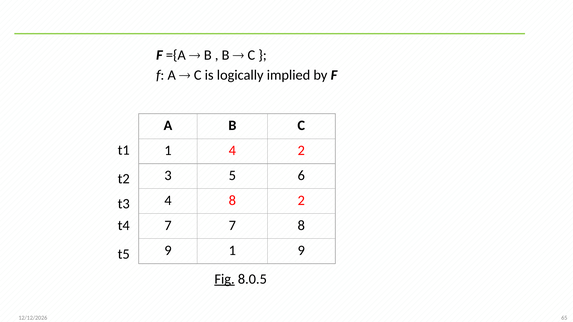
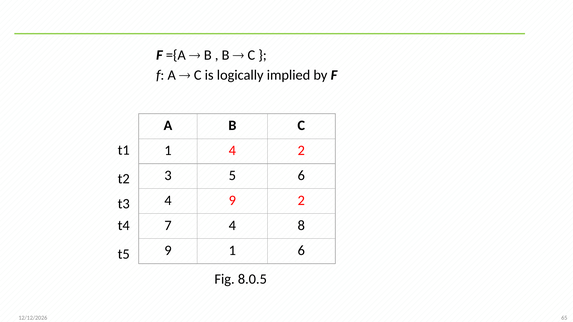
4 8: 8 -> 9
7 7: 7 -> 4
1 9: 9 -> 6
Fig underline: present -> none
